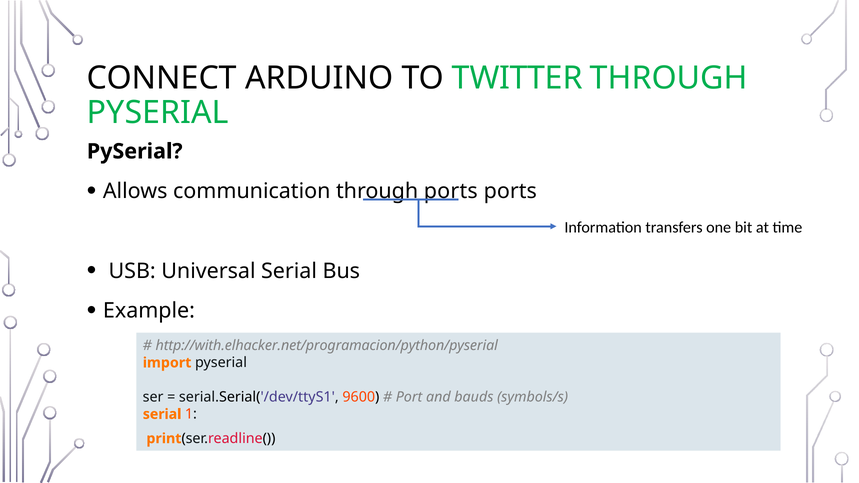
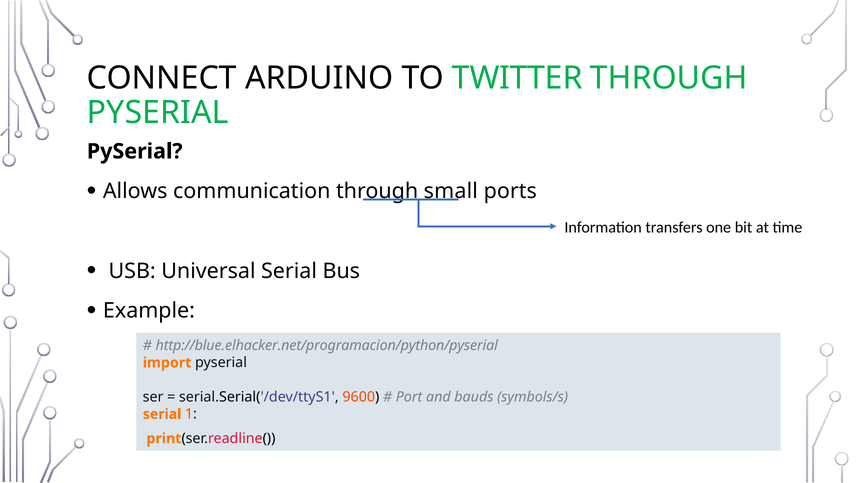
through ports: ports -> small
http://with.elhacker.net/programacion/python/pyserial: http://with.elhacker.net/programacion/python/pyserial -> http://blue.elhacker.net/programacion/python/pyserial
